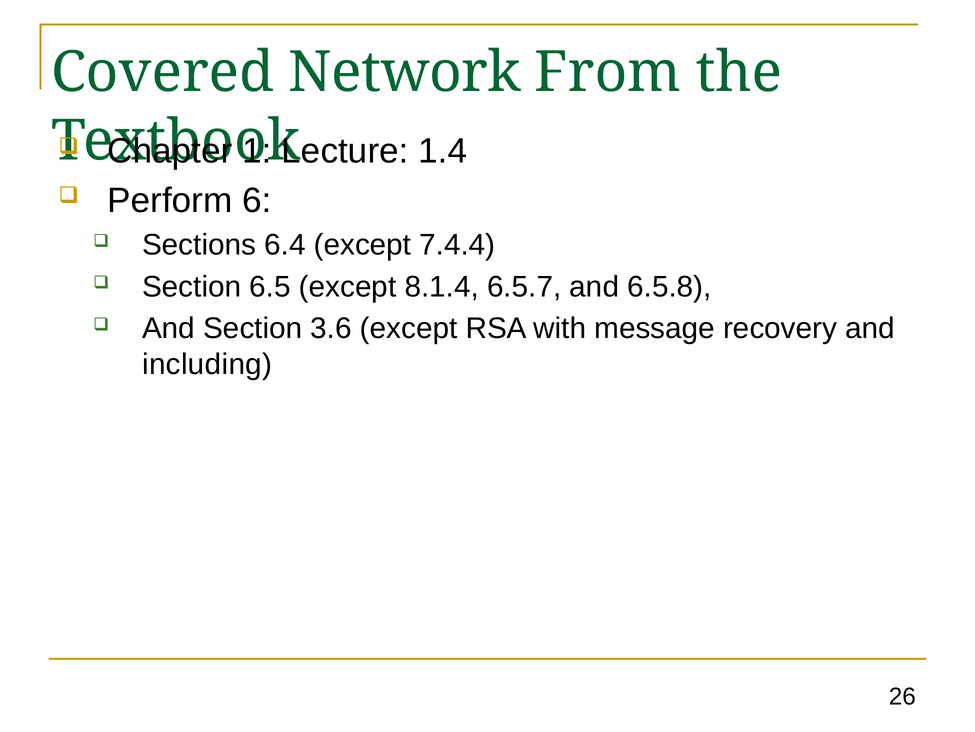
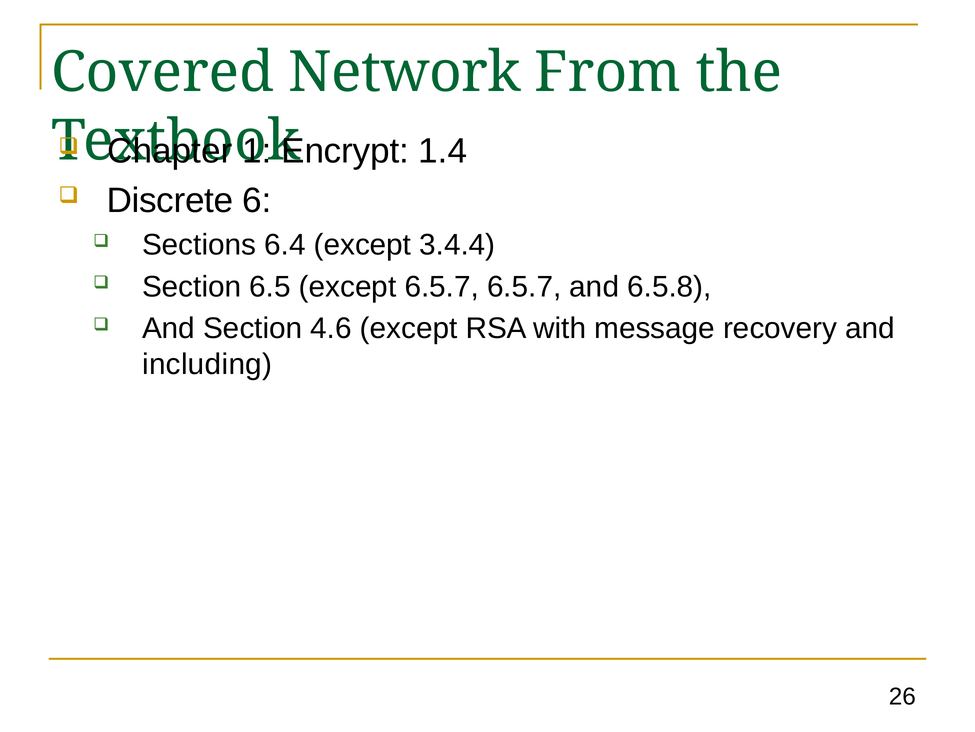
Lecture: Lecture -> Encrypt
Perform: Perform -> Discrete
7.4.4: 7.4.4 -> 3.4.4
except 8.1.4: 8.1.4 -> 6.5.7
3.6: 3.6 -> 4.6
